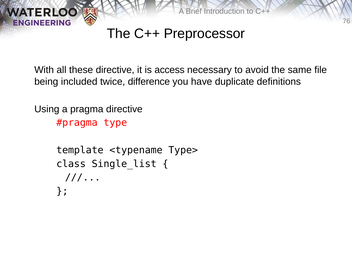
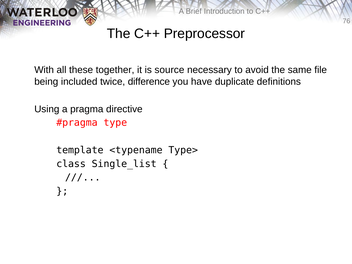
these directive: directive -> together
access: access -> source
